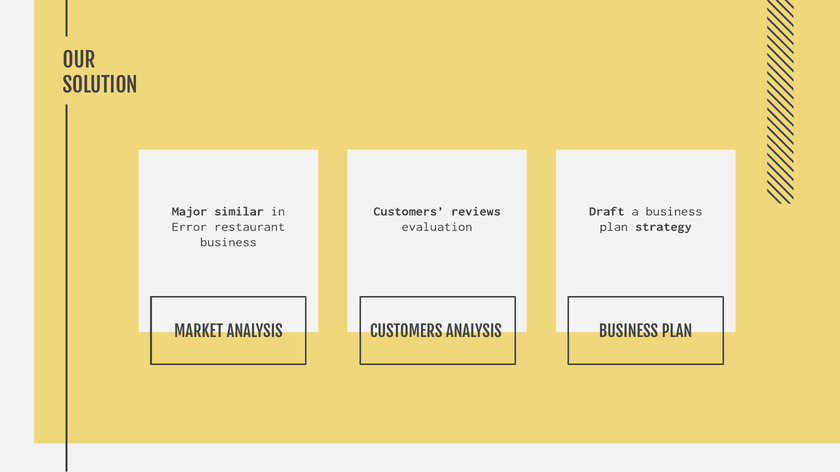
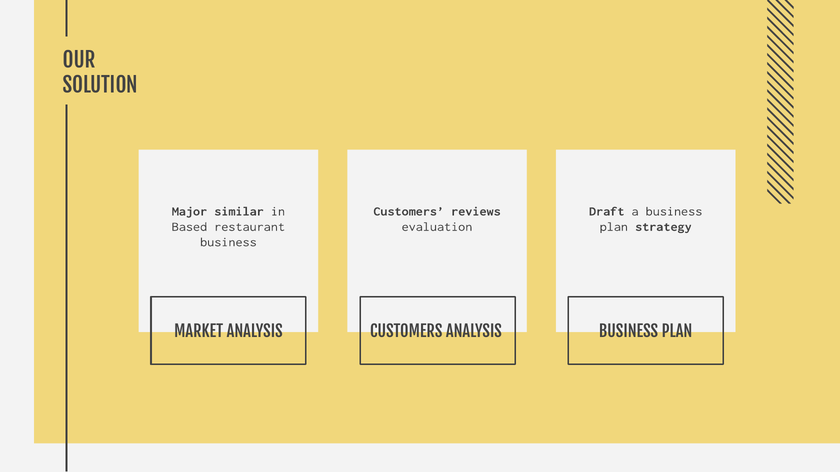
Error: Error -> Based
